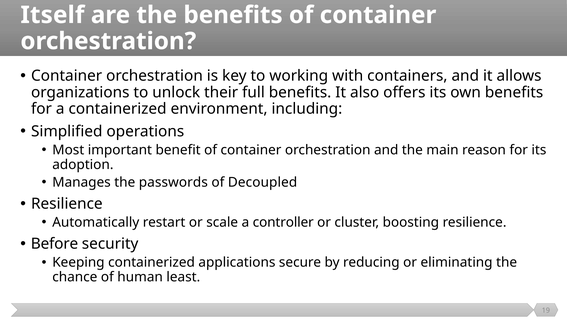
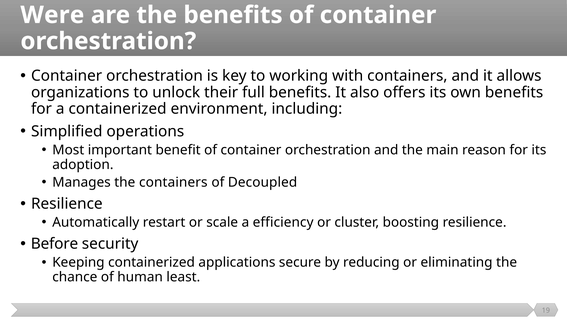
Itself: Itself -> Were
the passwords: passwords -> containers
controller: controller -> efficiency
